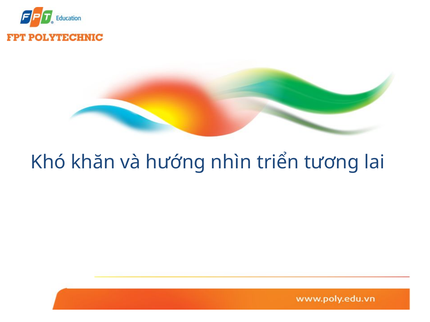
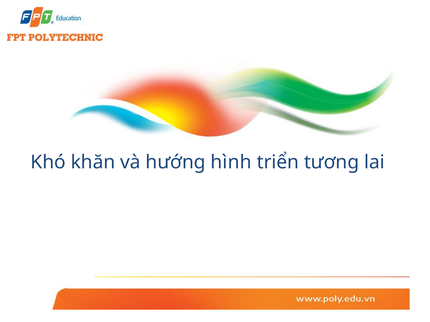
nhìn: nhìn -> hình
